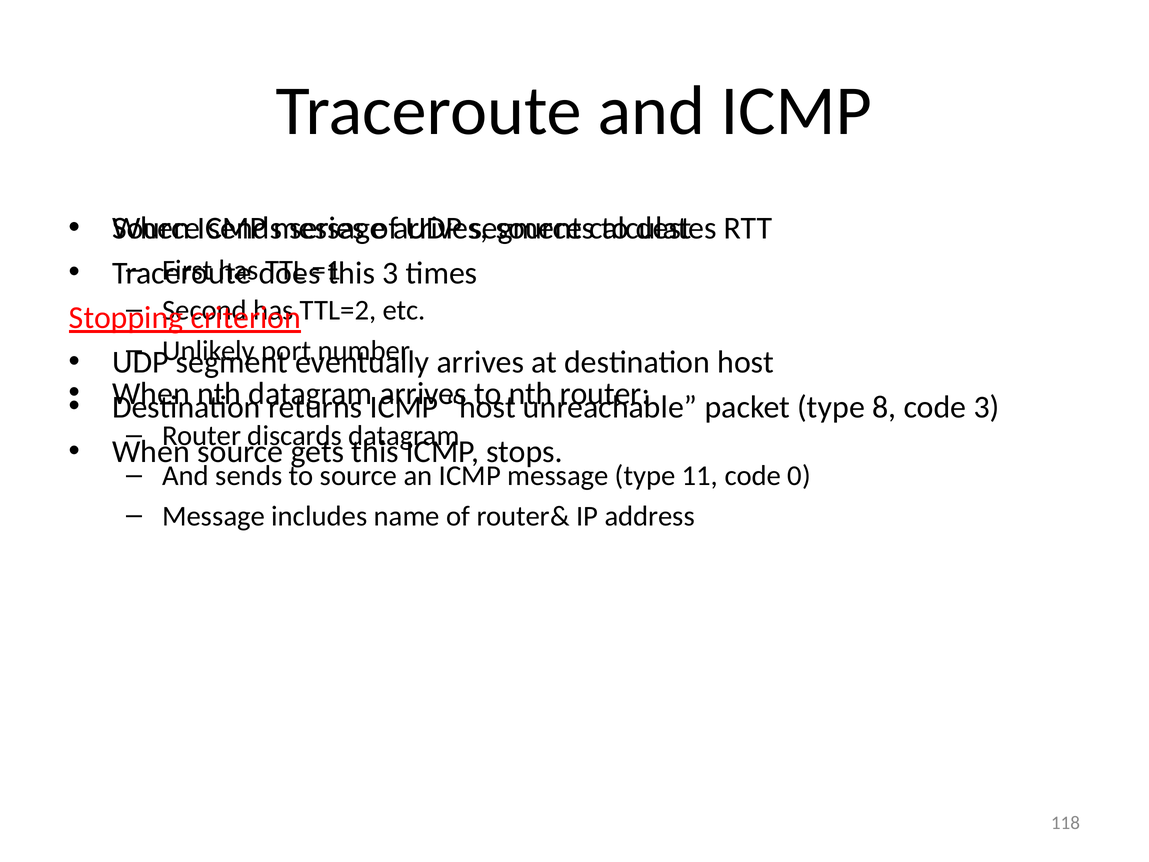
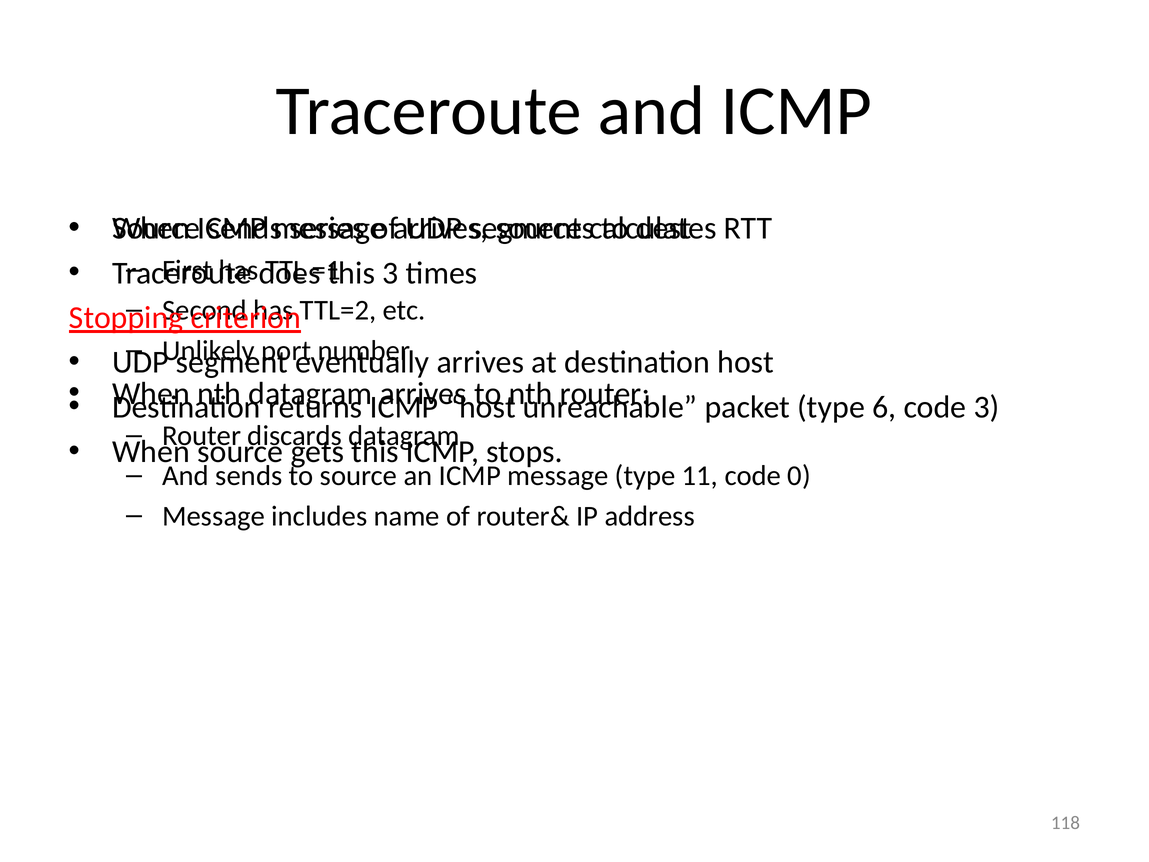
8: 8 -> 6
